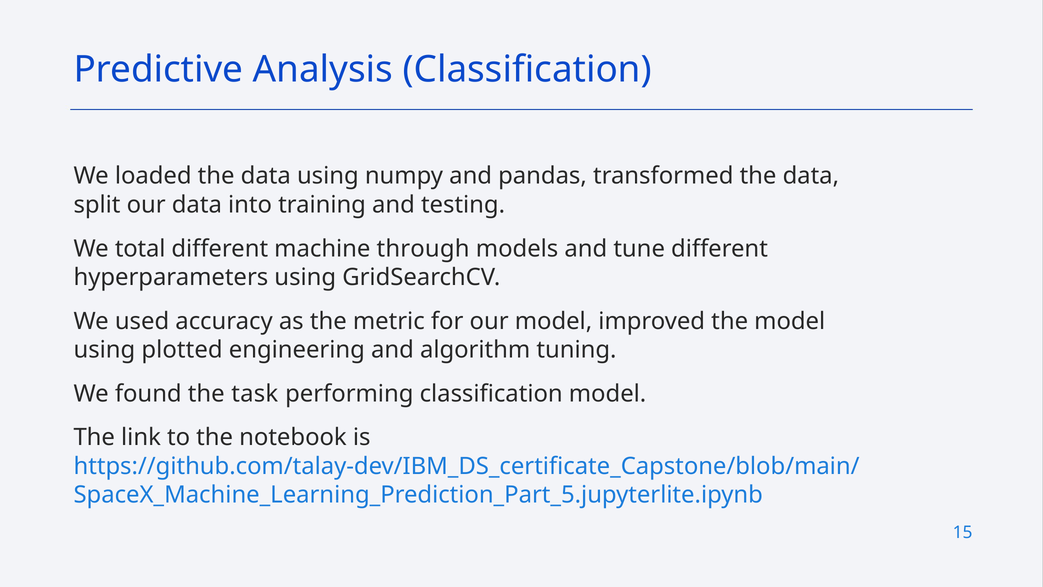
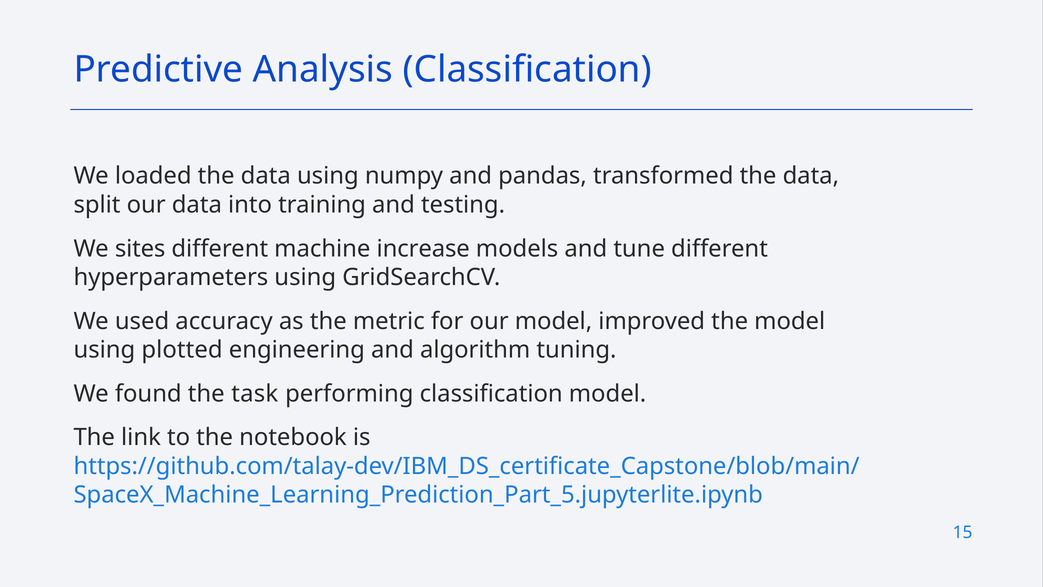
total: total -> sites
through: through -> increase
